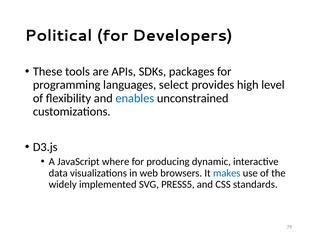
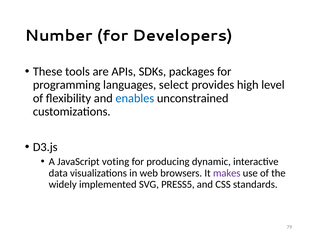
Political: Political -> Number
where: where -> voting
makes colour: blue -> purple
